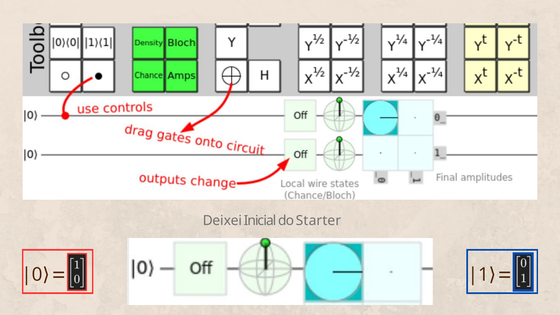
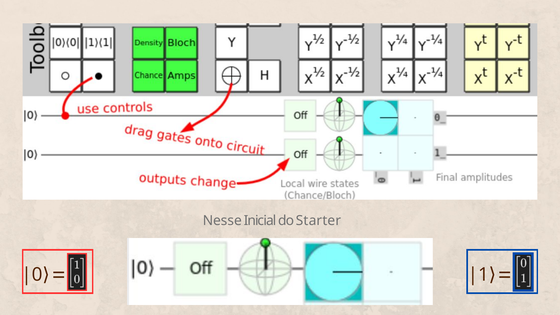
Deixei: Deixei -> Nesse
